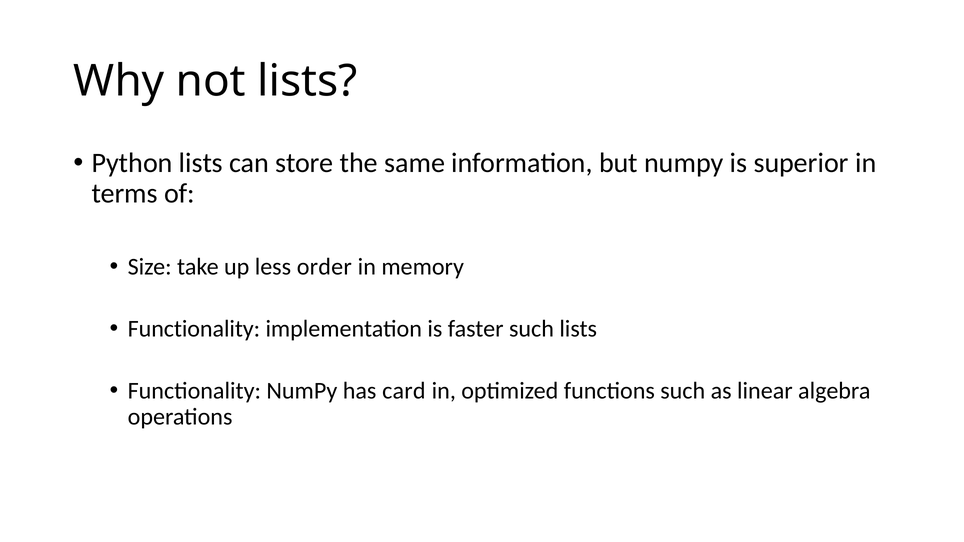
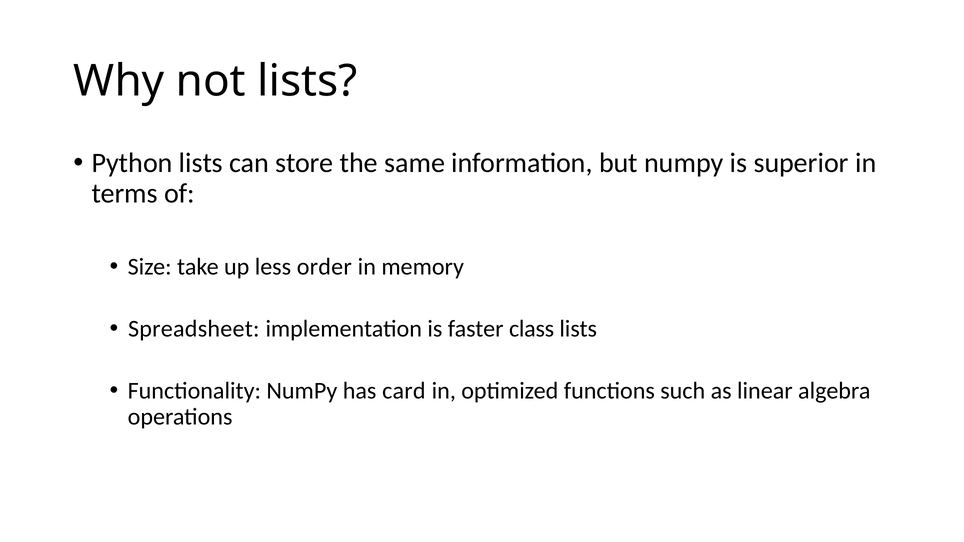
Functionality at (194, 329): Functionality -> Spreadsheet
faster such: such -> class
